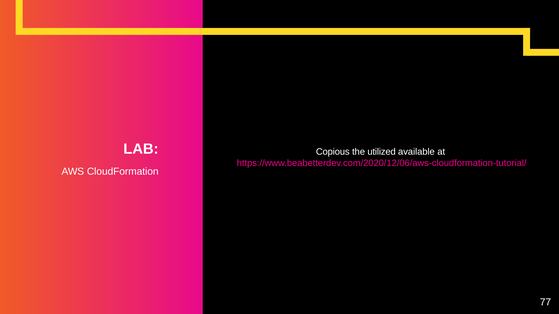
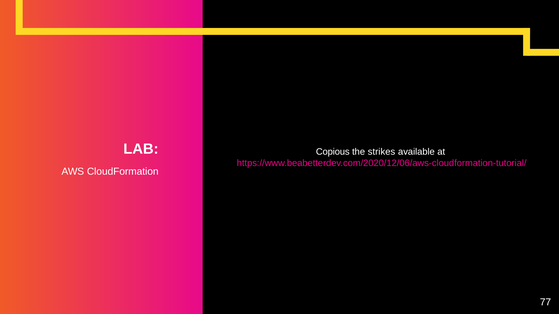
utilized: utilized -> strikes
